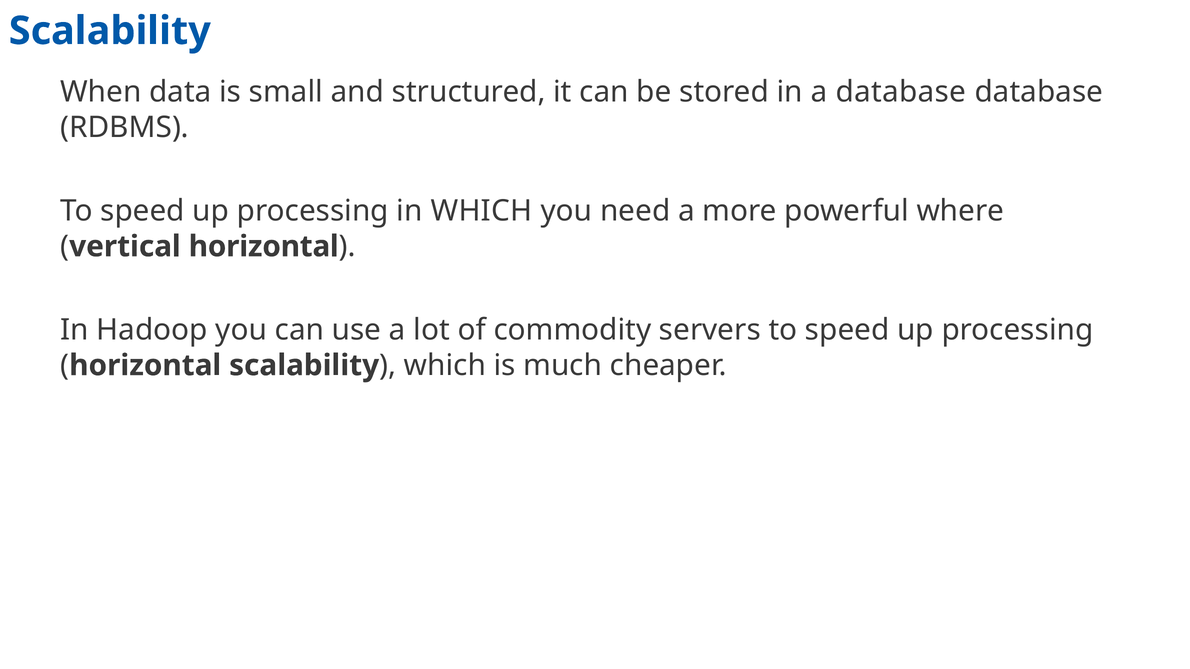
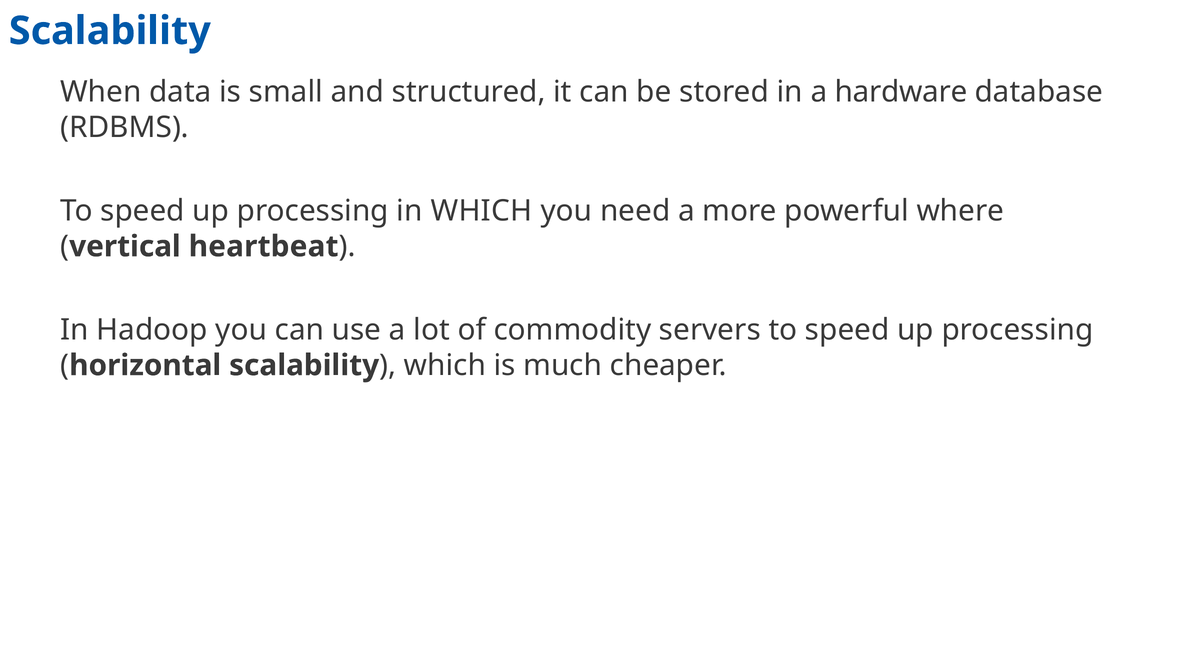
a database: database -> hardware
vertical horizontal: horizontal -> heartbeat
